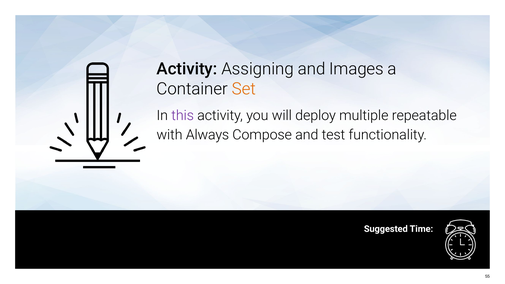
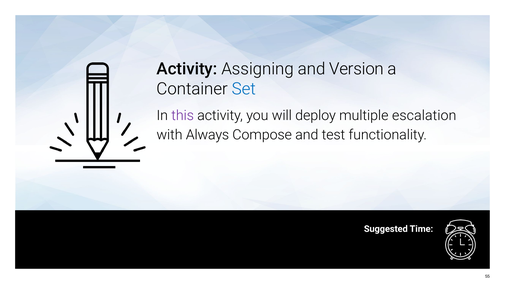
Images: Images -> Version
Set colour: orange -> blue
repeatable: repeatable -> escalation
